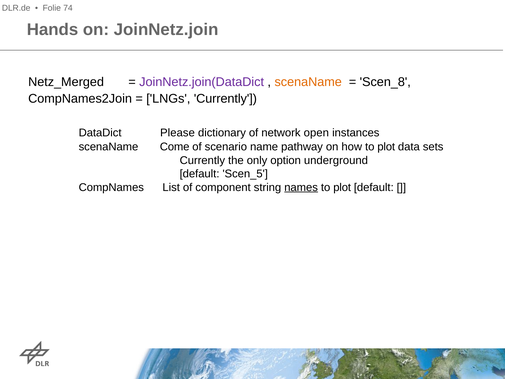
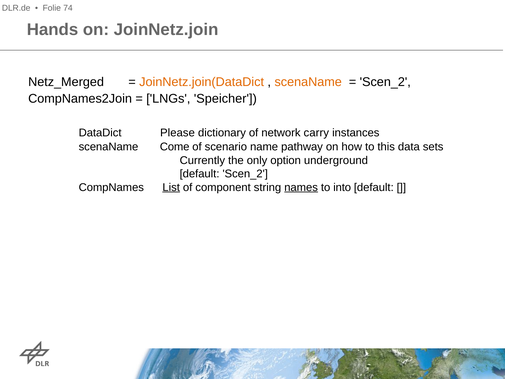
JoinNetz.join(DataDict colour: purple -> orange
Scen_8 at (385, 82): Scen_8 -> Scen_2
LNGs Currently: Currently -> Speicher
open: open -> carry
how to plot: plot -> this
default Scen_5: Scen_5 -> Scen_2
List underline: none -> present
plot at (342, 187): plot -> into
